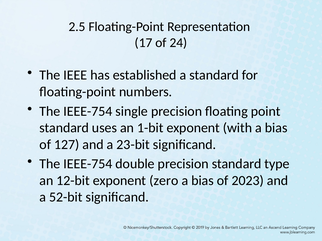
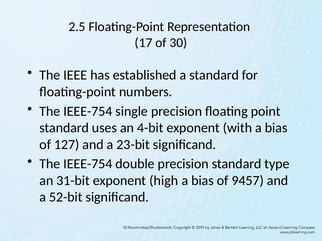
24: 24 -> 30
1-bit: 1-bit -> 4-bit
12-bit: 12-bit -> 31-bit
zero: zero -> high
2023: 2023 -> 9457
